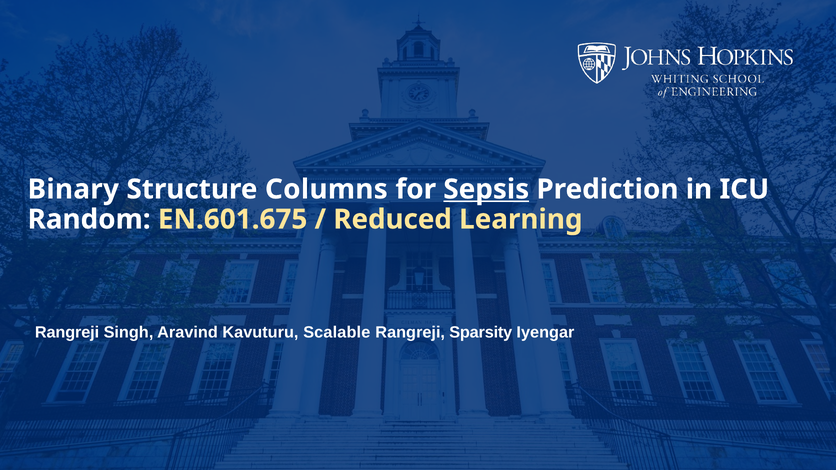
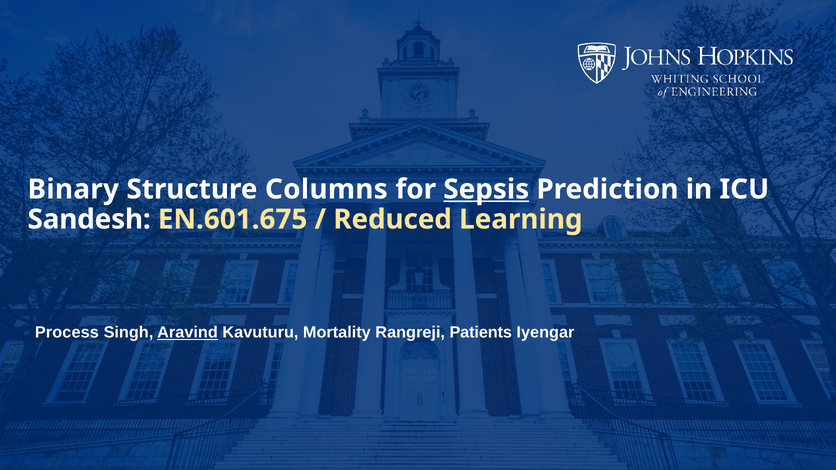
Random: Random -> Sandesh
Rangreji at (67, 333): Rangreji -> Process
Aravind underline: none -> present
Scalable: Scalable -> Mortality
Sparsity: Sparsity -> Patients
